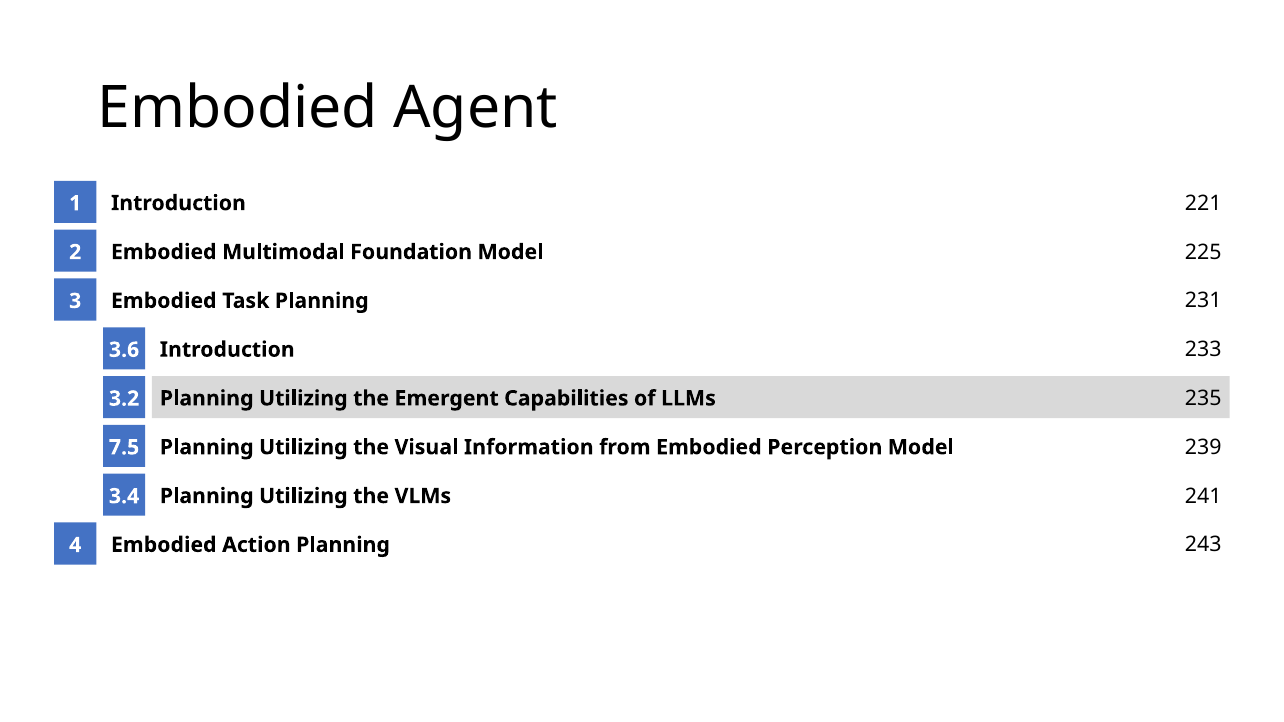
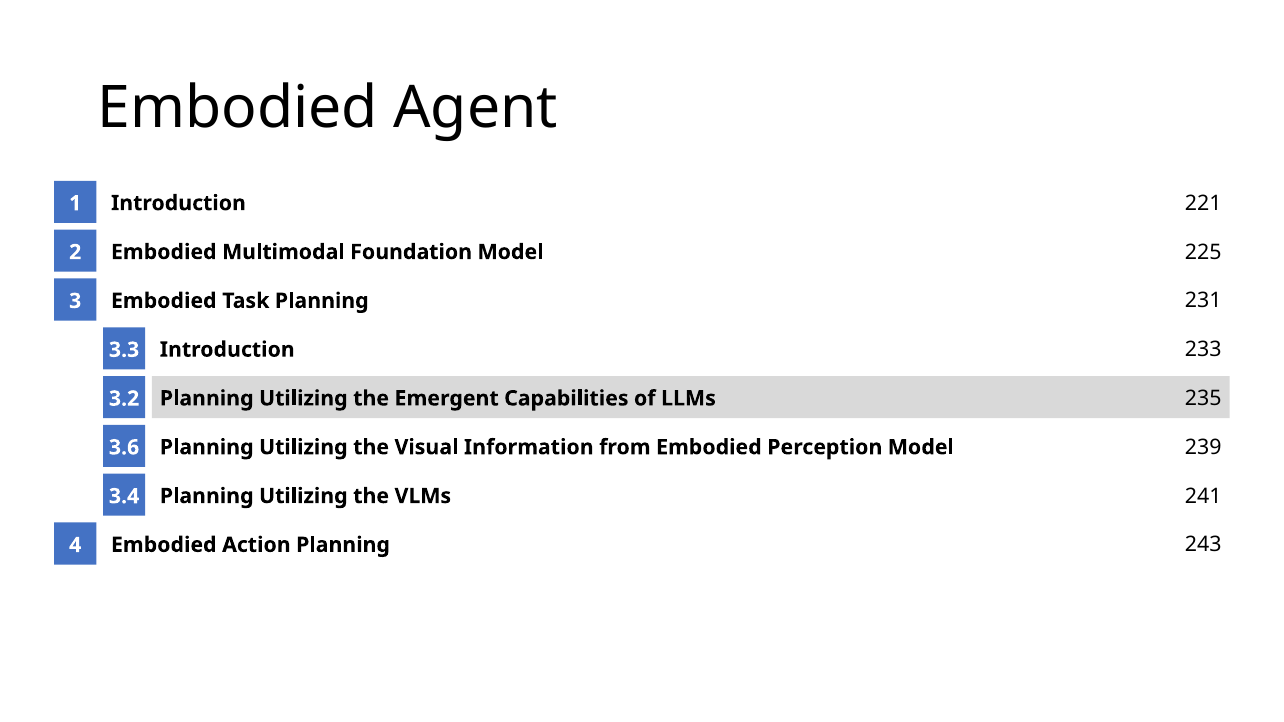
3.6: 3.6 -> 3.3
7.5: 7.5 -> 3.6
